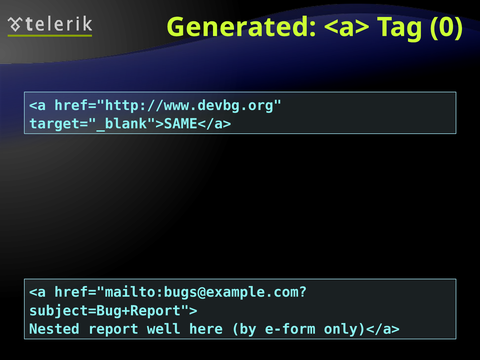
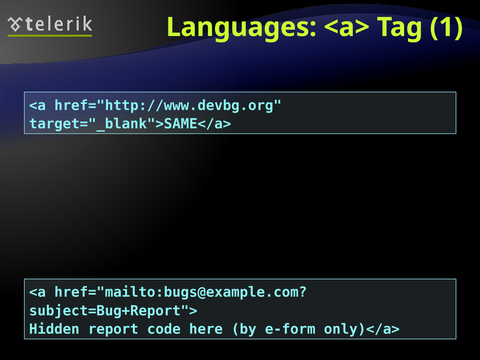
Generated: Generated -> Languages
0: 0 -> 1
Nested: Nested -> Hidden
well: well -> code
